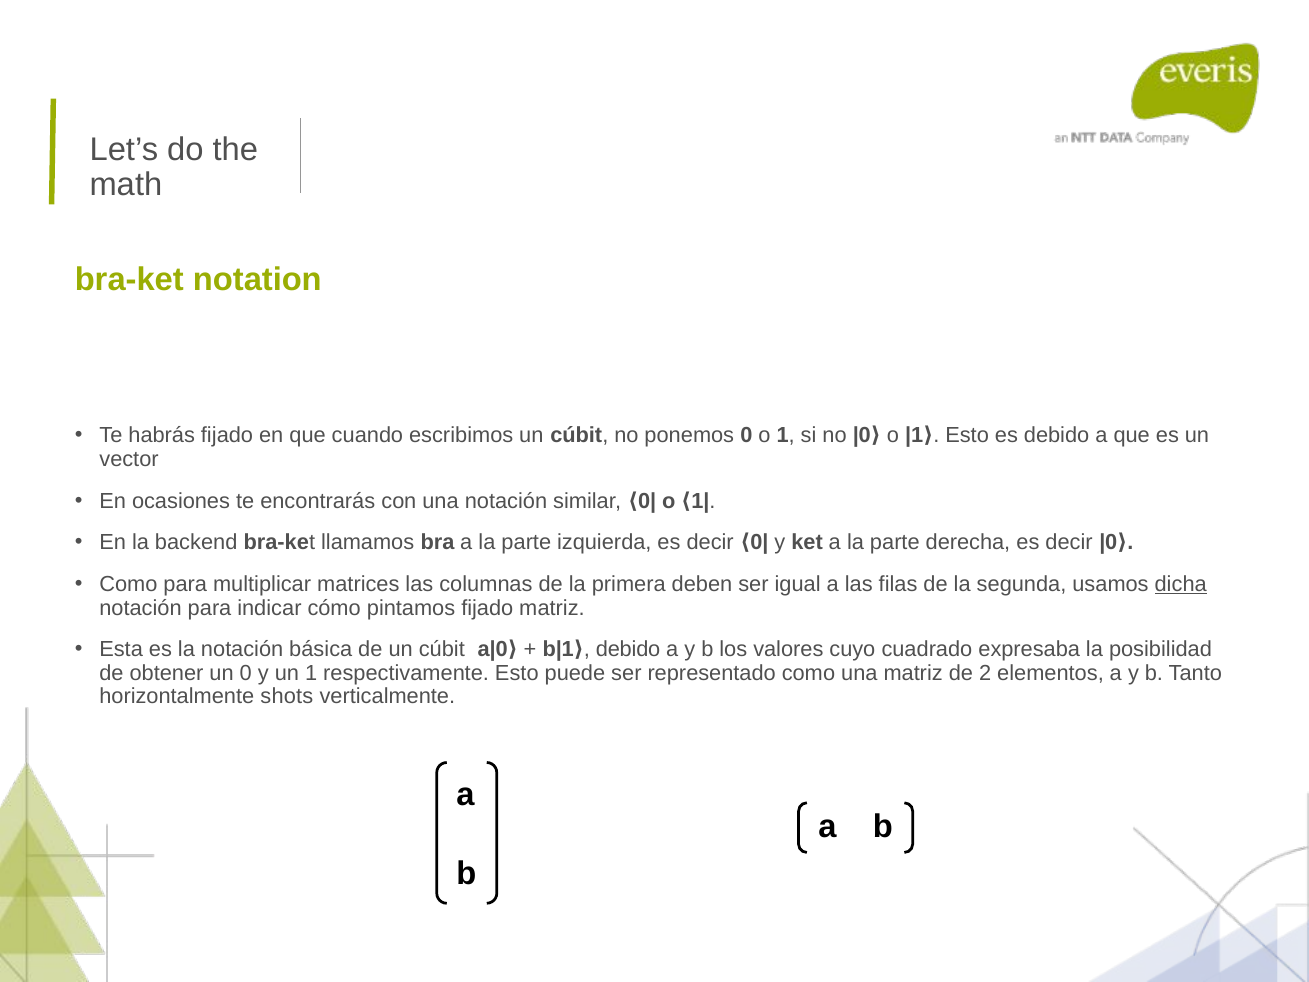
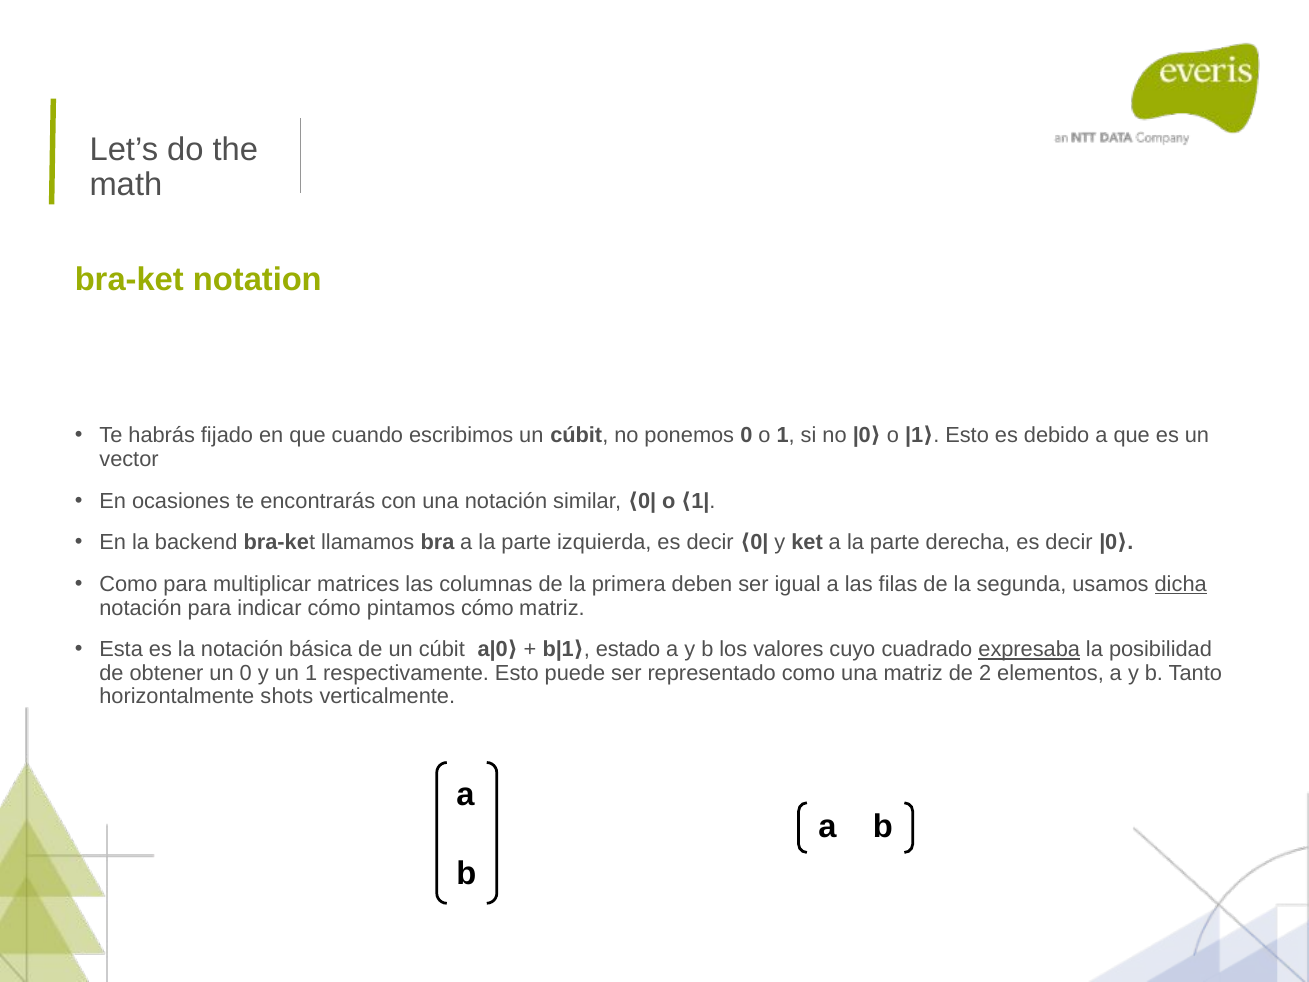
pintamos fijado: fijado -> cómo
debido at (628, 649): debido -> estado
expresaba underline: none -> present
